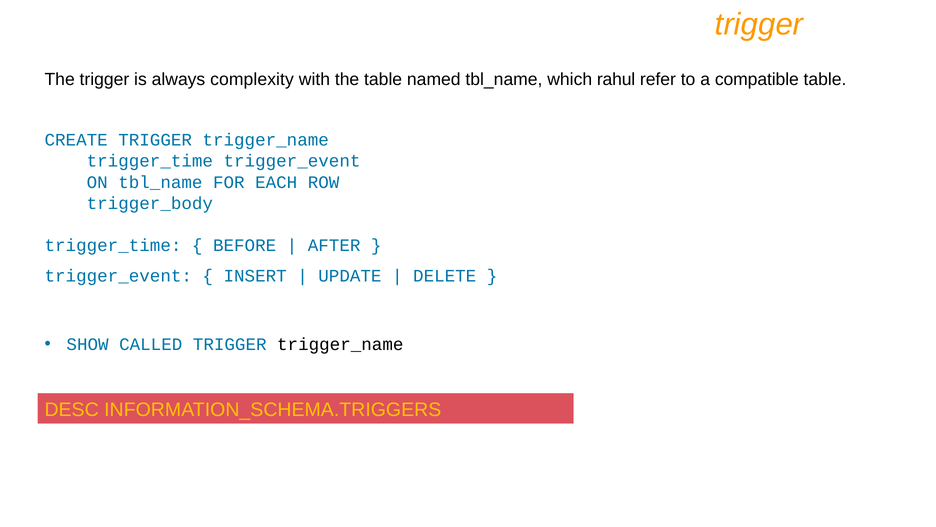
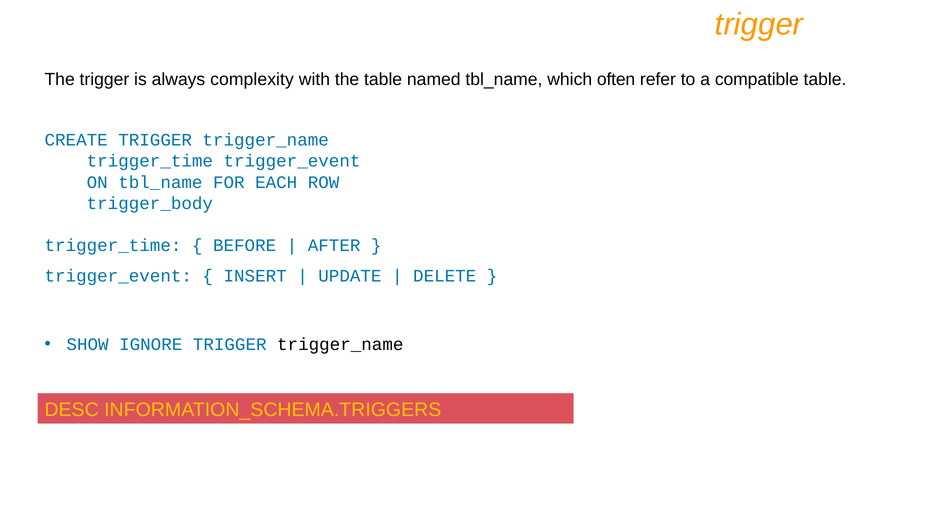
rahul: rahul -> often
CALLED: CALLED -> IGNORE
